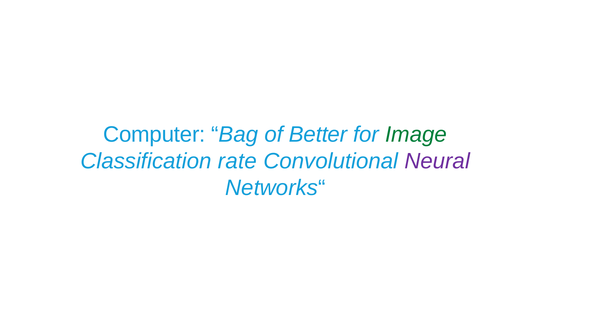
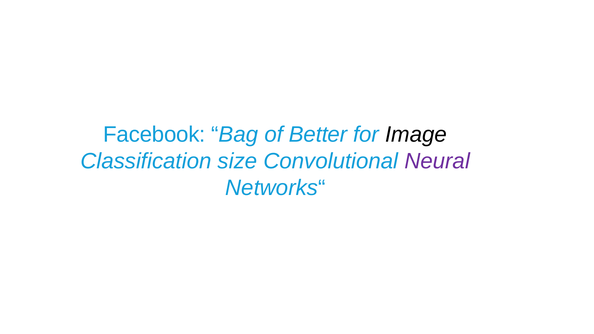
Computer: Computer -> Facebook
Image colour: green -> black
rate: rate -> size
